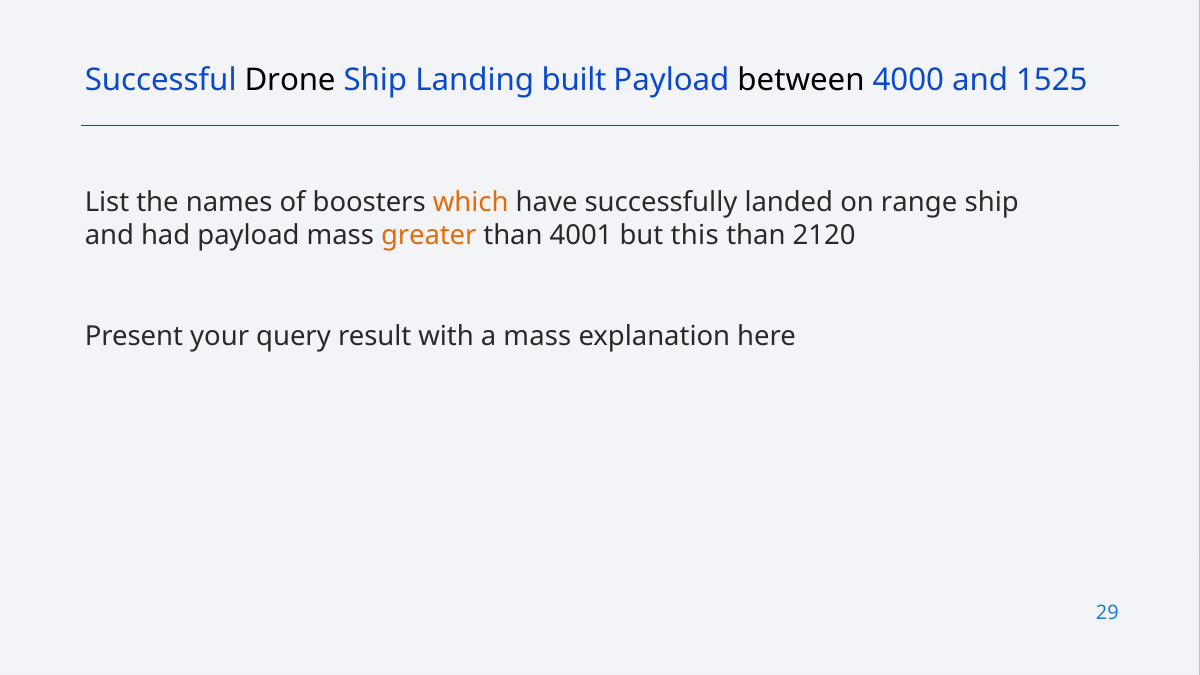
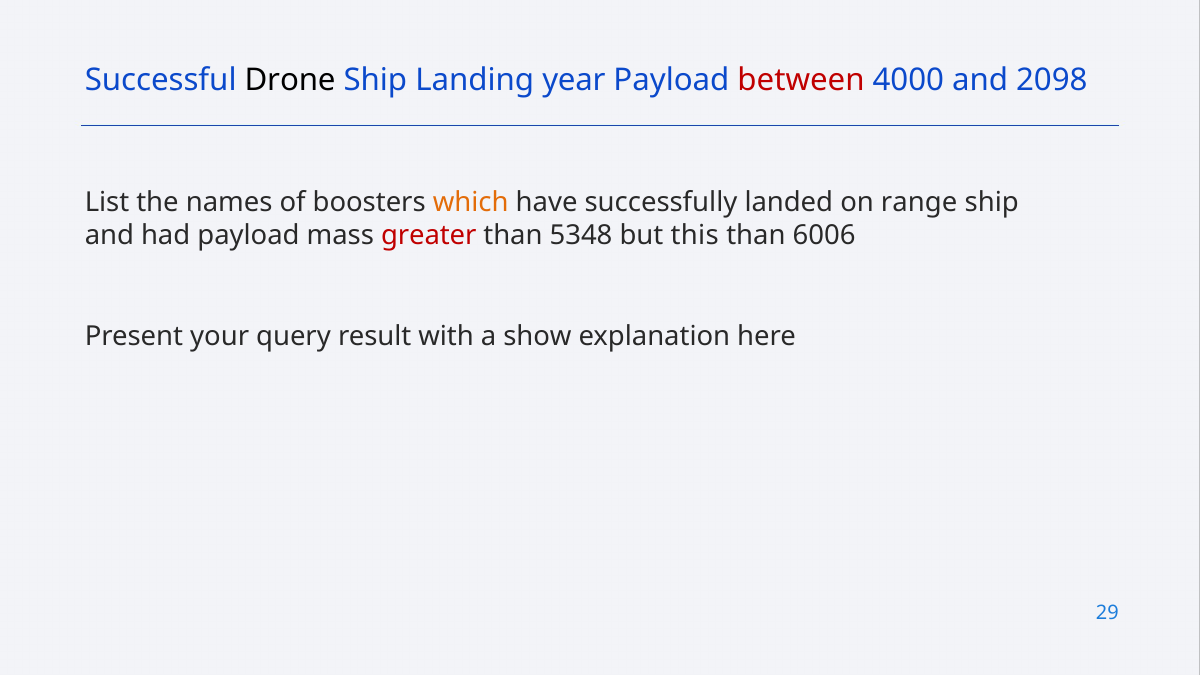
built: built -> year
between colour: black -> red
1525: 1525 -> 2098
greater colour: orange -> red
4001: 4001 -> 5348
2120: 2120 -> 6006
a mass: mass -> show
